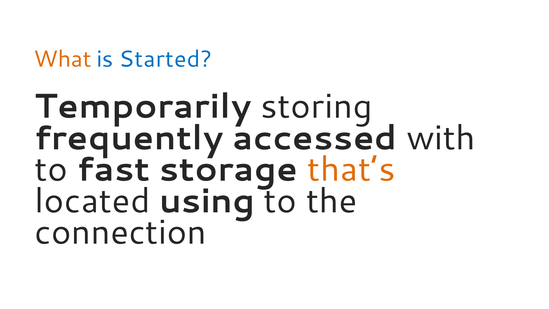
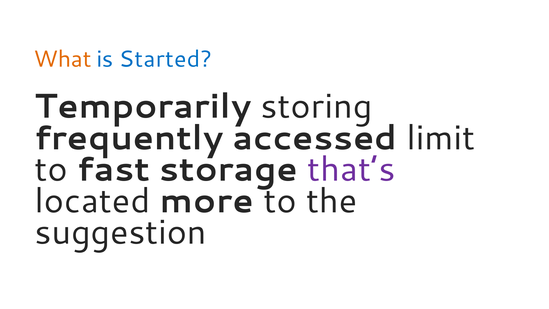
with: with -> limit
that’s colour: orange -> purple
using: using -> more
connection: connection -> suggestion
